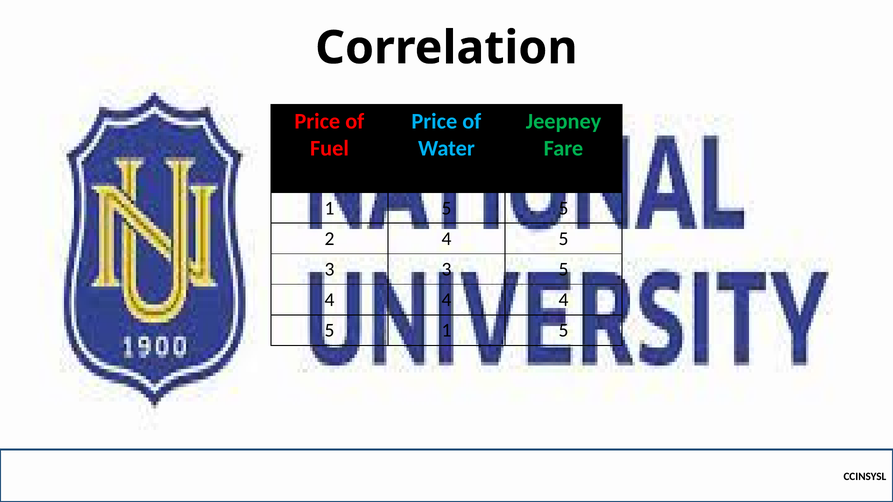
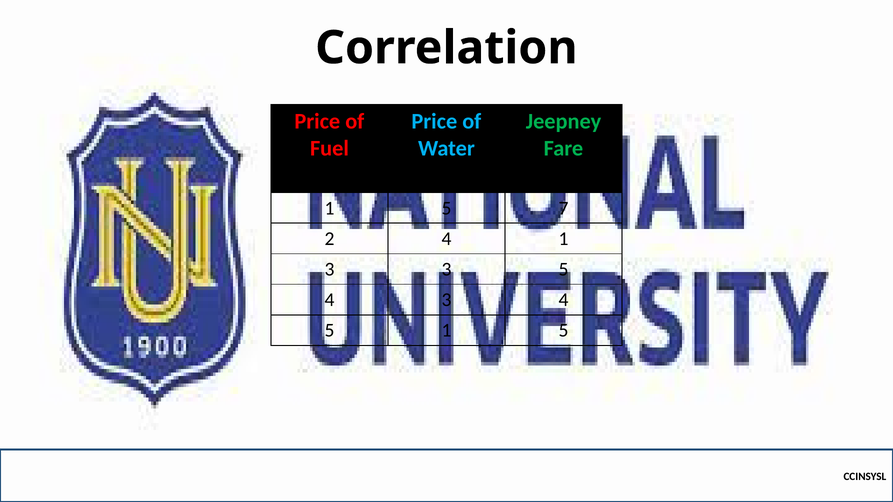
5 5: 5 -> 7
2 4 5: 5 -> 1
4 at (446, 300): 4 -> 3
